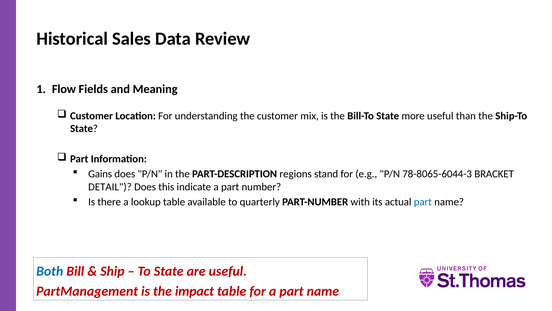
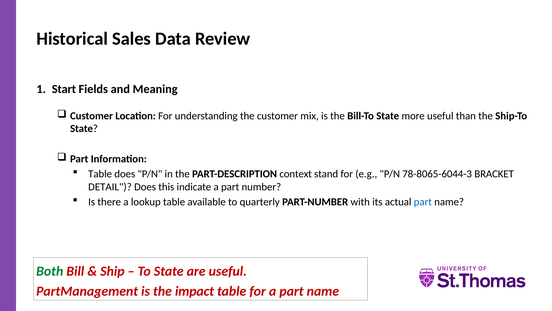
Flow: Flow -> Start
Gains at (100, 174): Gains -> Table
regions: regions -> context
Both colour: blue -> green
